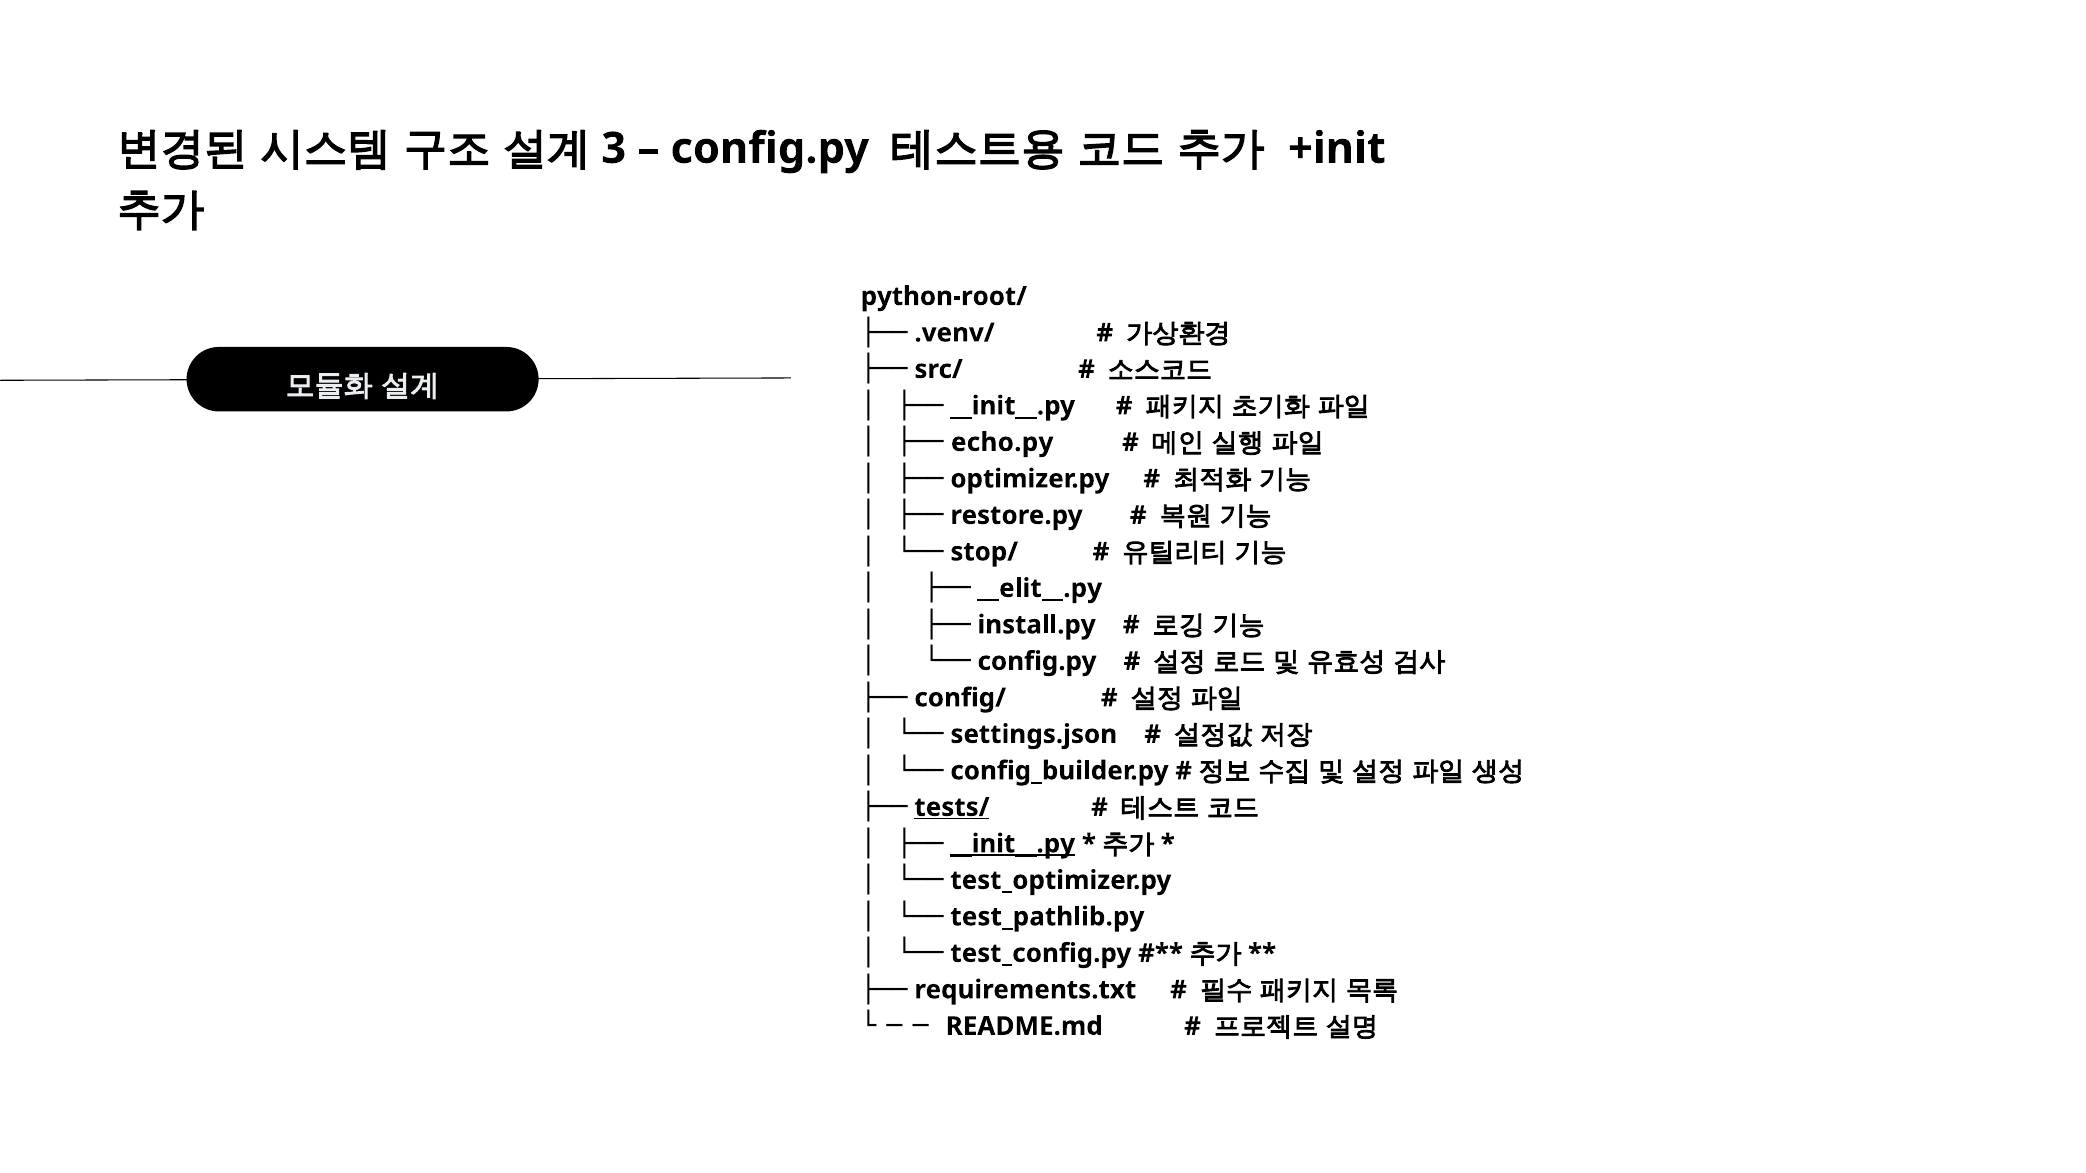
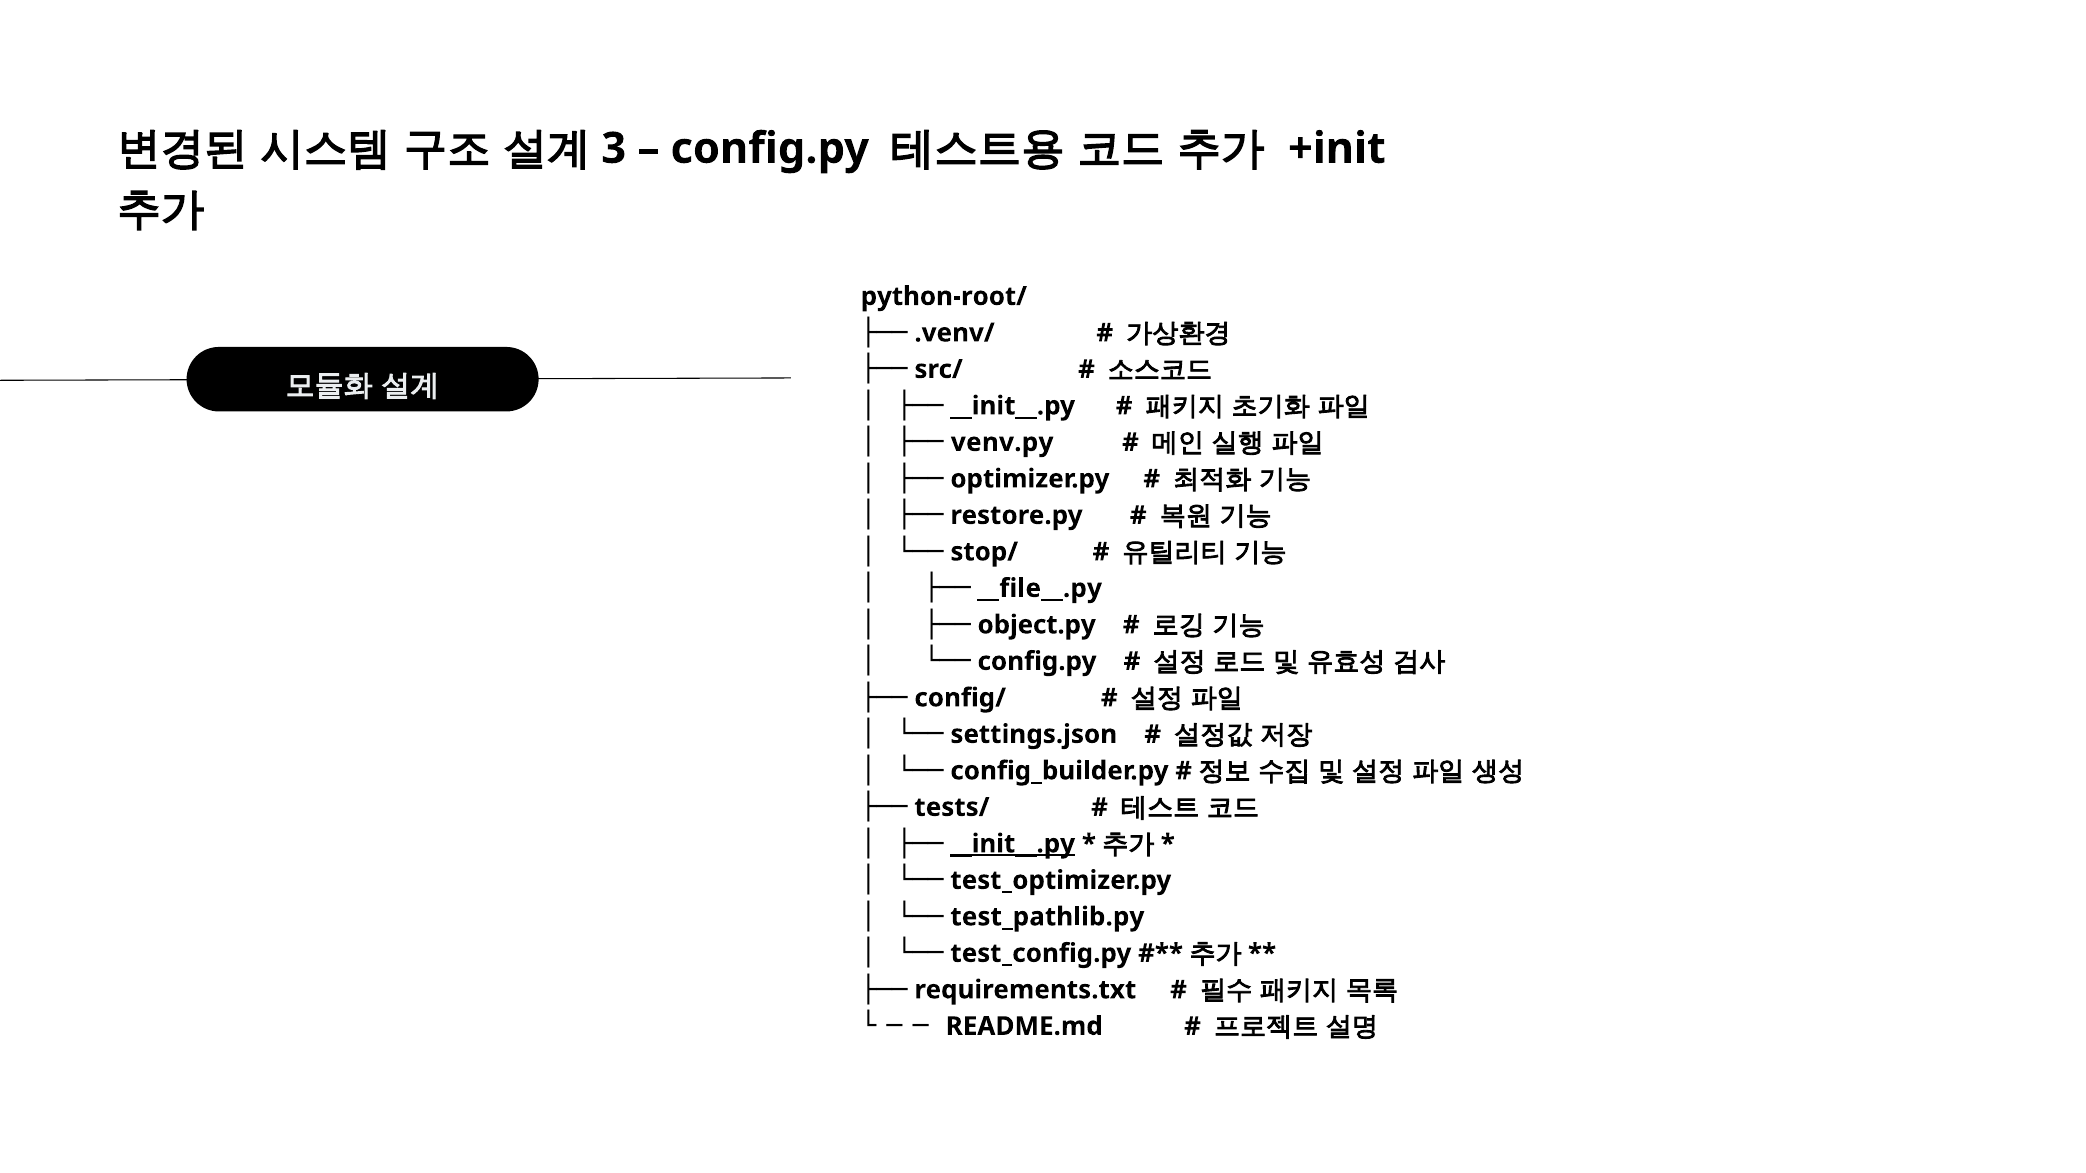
echo.py: echo.py -> venv.py
__elit__.py: __elit__.py -> __file__.py
install.py: install.py -> object.py
tests/ underline: present -> none
